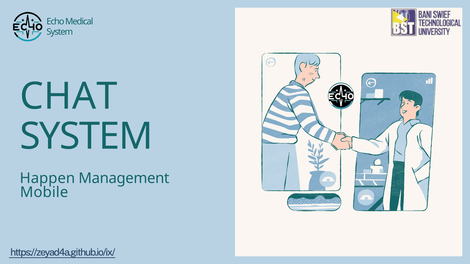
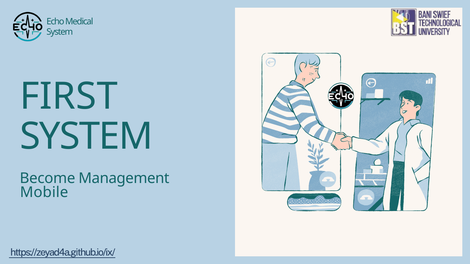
CHAT: CHAT -> FIRST
Happen: Happen -> Become
